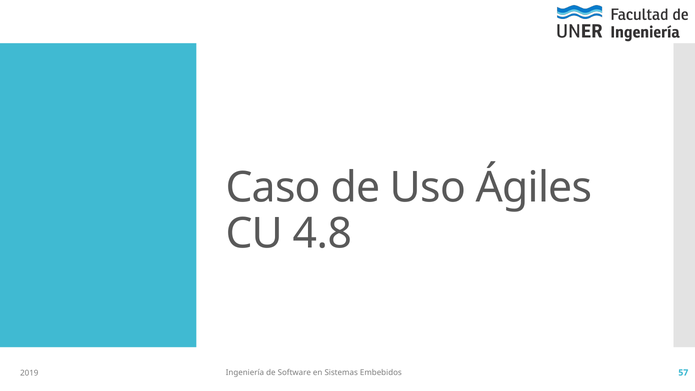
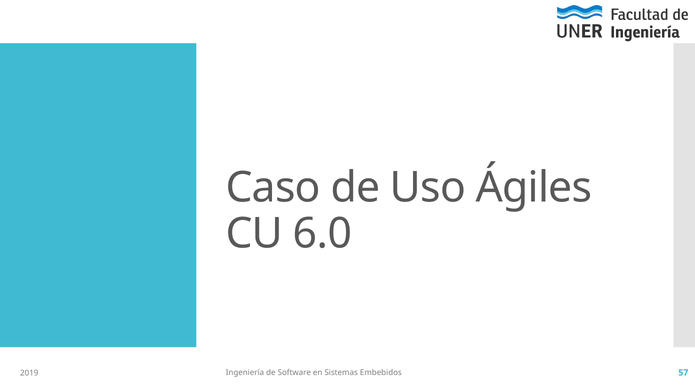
4.8: 4.8 -> 6.0
